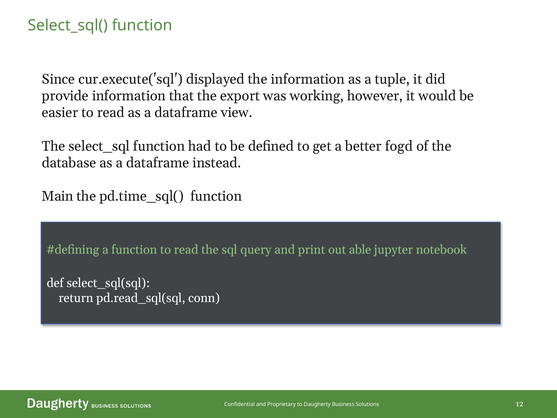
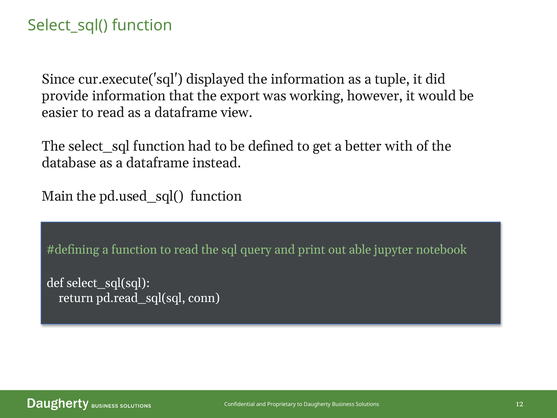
fogd: fogd -> with
pd.time_sql(: pd.time_sql( -> pd.used_sql(
